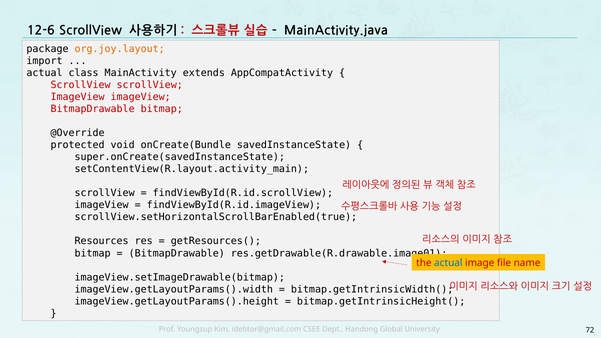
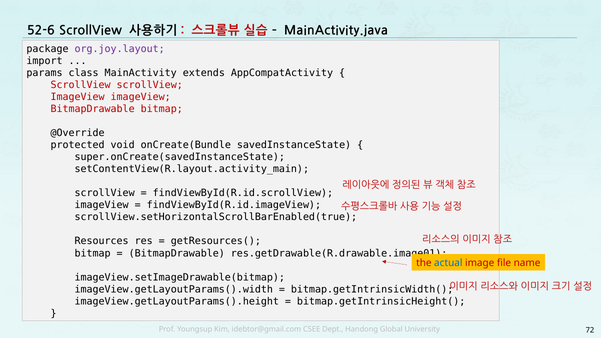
12-6: 12-6 -> 52-6
org.joy.layout colour: orange -> purple
actual at (45, 73): actual -> params
